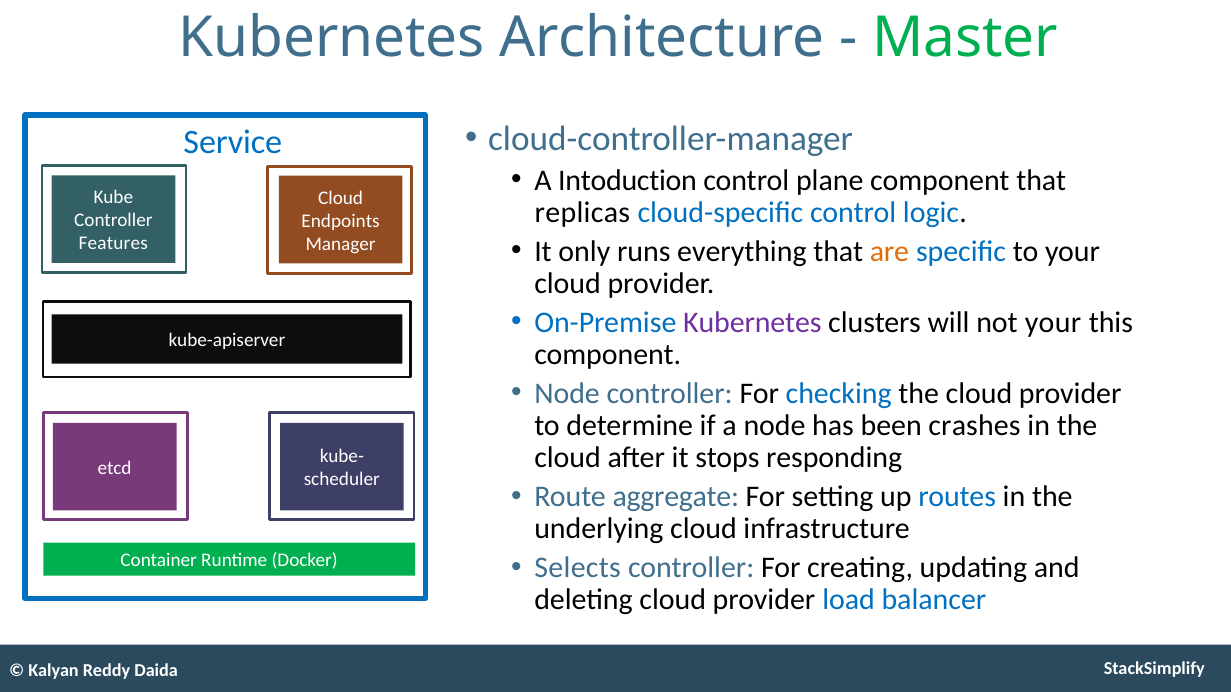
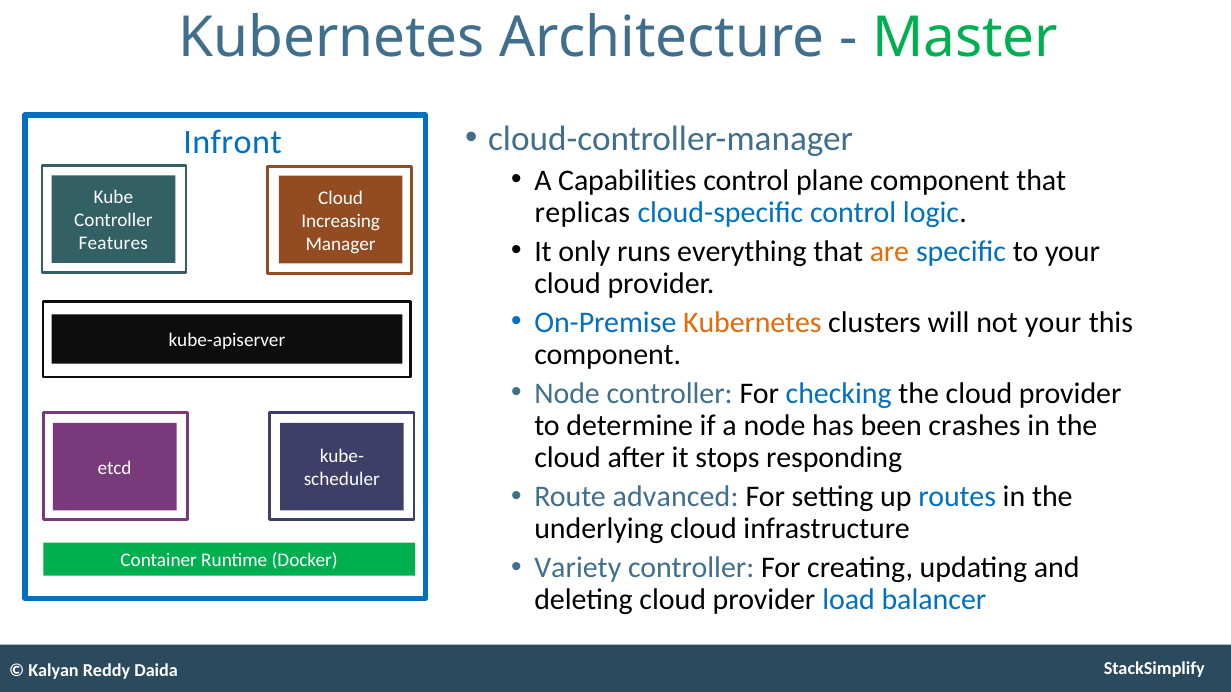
Service: Service -> Infront
Intoduction: Intoduction -> Capabilities
Endpoints: Endpoints -> Increasing
Kubernetes at (752, 322) colour: purple -> orange
aggregate: aggregate -> advanced
Selects: Selects -> Variety
